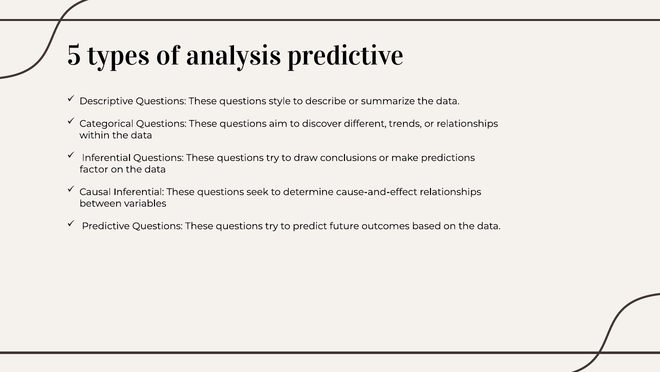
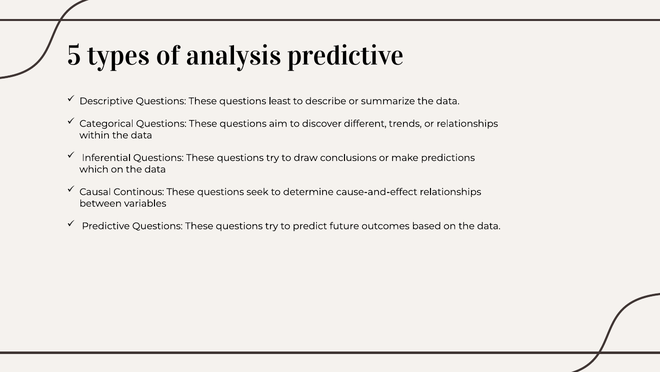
style: style -> least
factor: factor -> which
Causal Inferential: Inferential -> Continous
